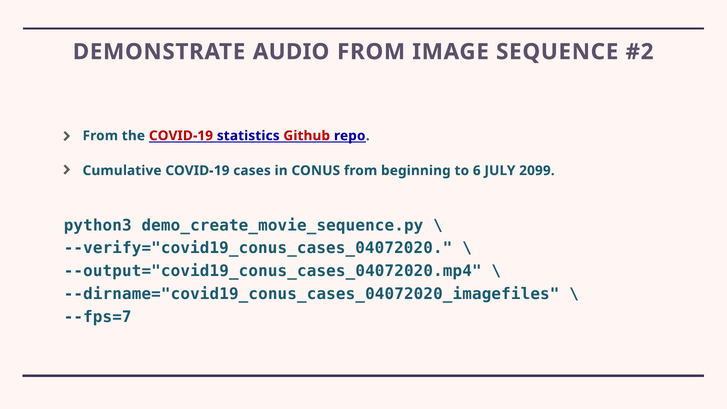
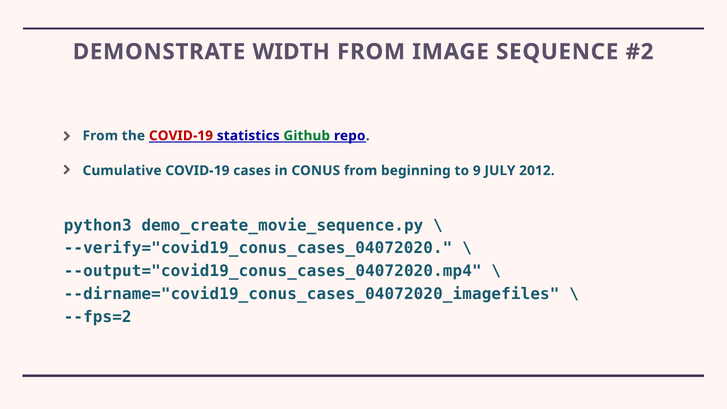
AUDIO: AUDIO -> WIDTH
Github colour: red -> green
6: 6 -> 9
2099: 2099 -> 2012
--fps=7: --fps=7 -> --fps=2
